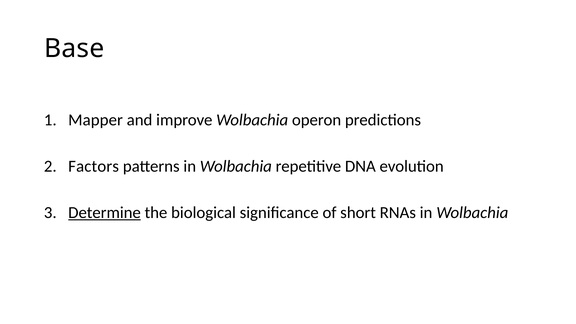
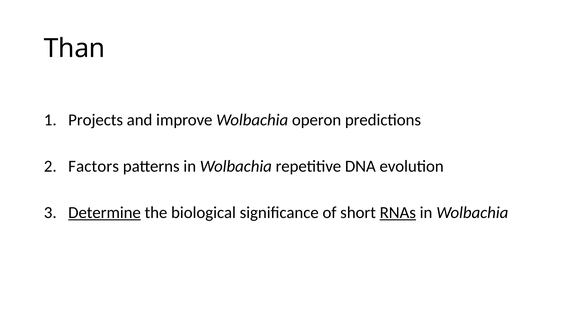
Base: Base -> Than
Mapper: Mapper -> Projects
RNAs underline: none -> present
